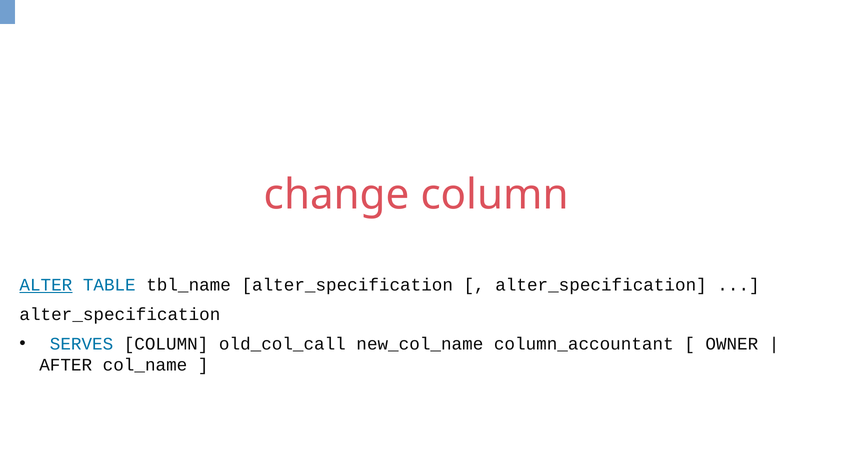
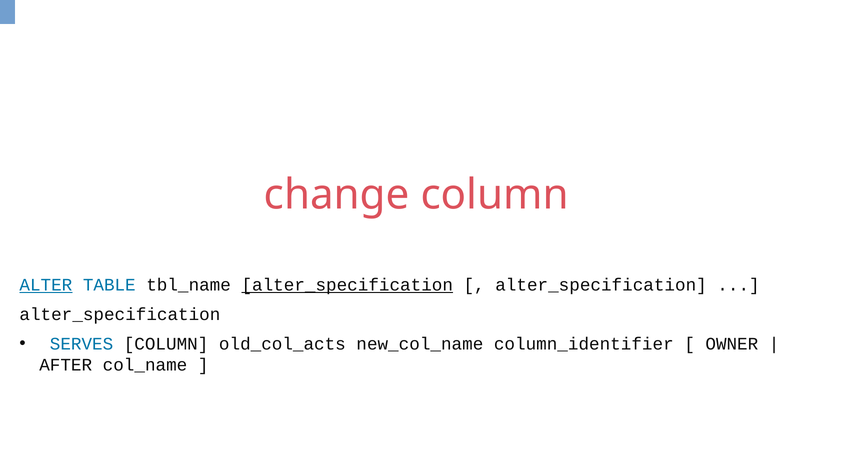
alter_specification at (347, 285) underline: none -> present
old_col_call: old_col_call -> old_col_acts
column_accountant: column_accountant -> column_identifier
